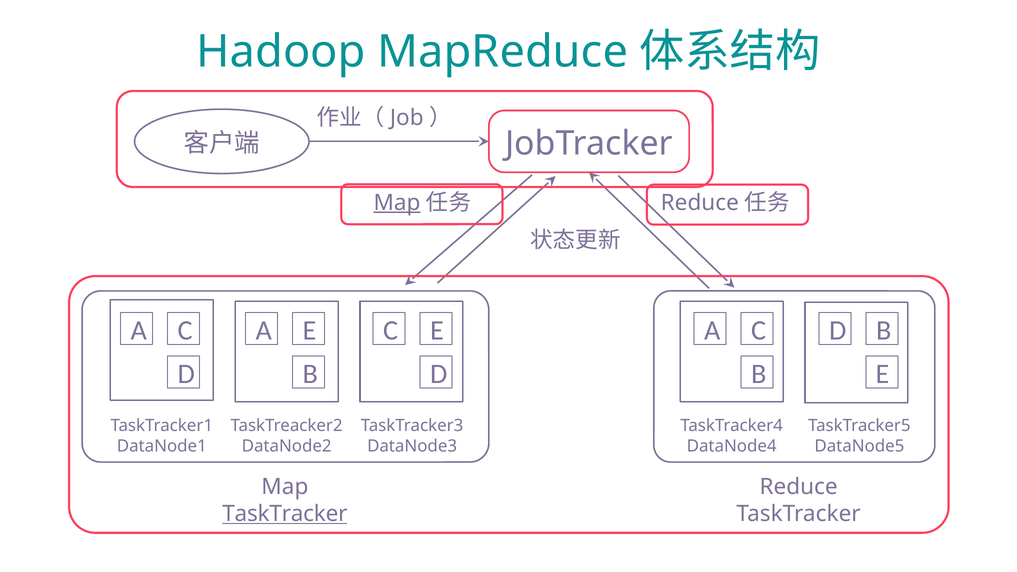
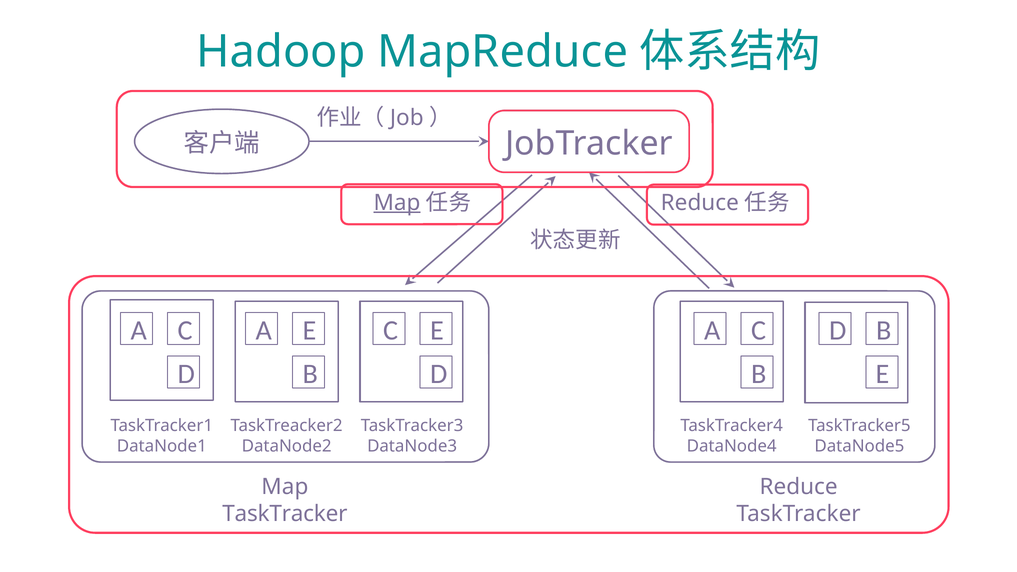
TaskTracker at (285, 514) underline: present -> none
